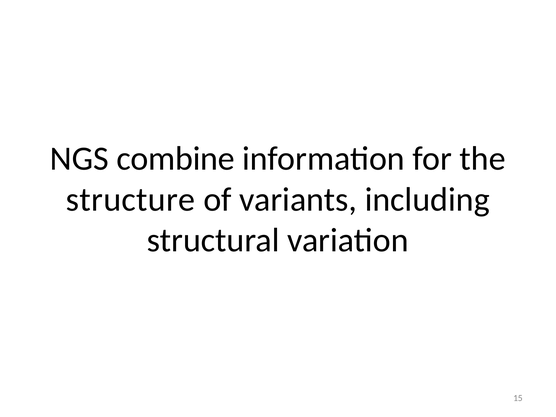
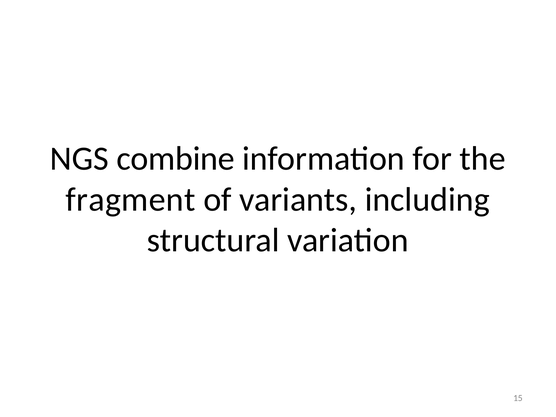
structure: structure -> fragment
